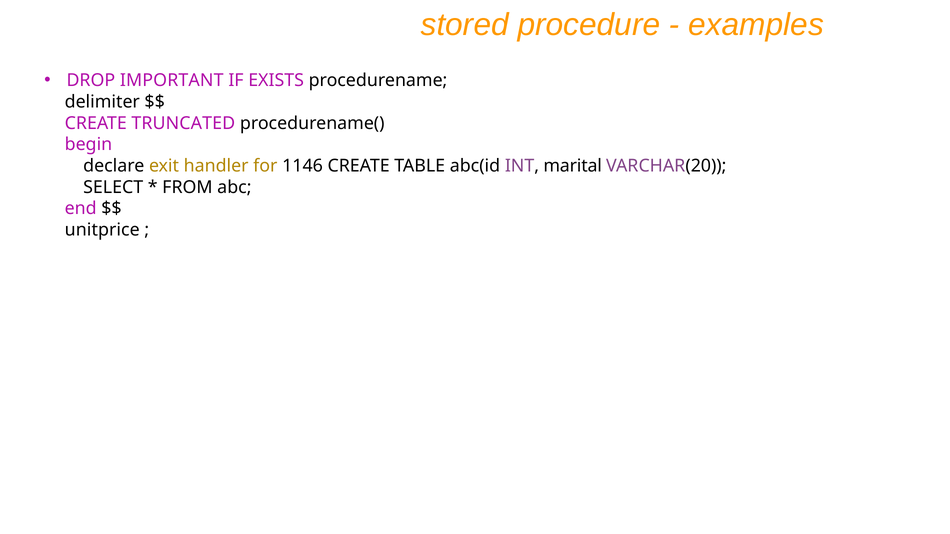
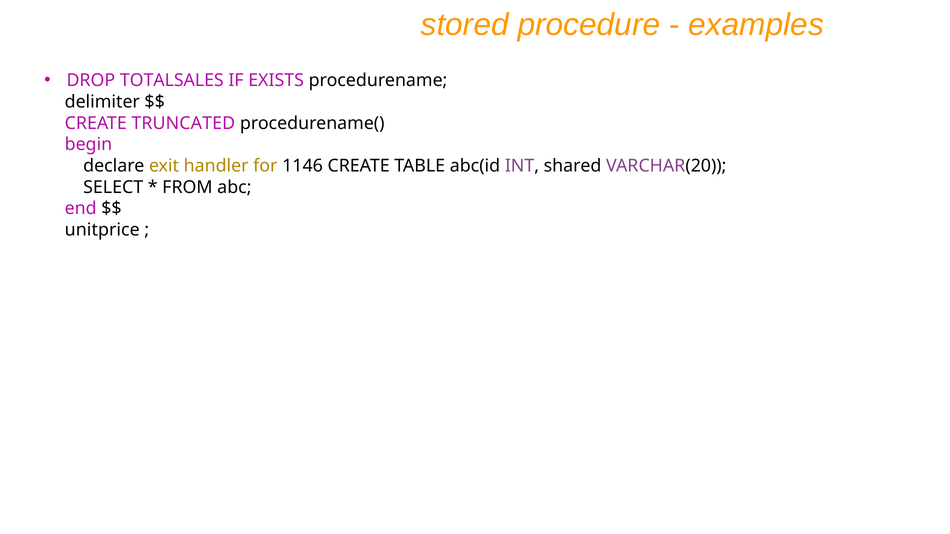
IMPORTANT: IMPORTANT -> TOTALSALES
marital: marital -> shared
